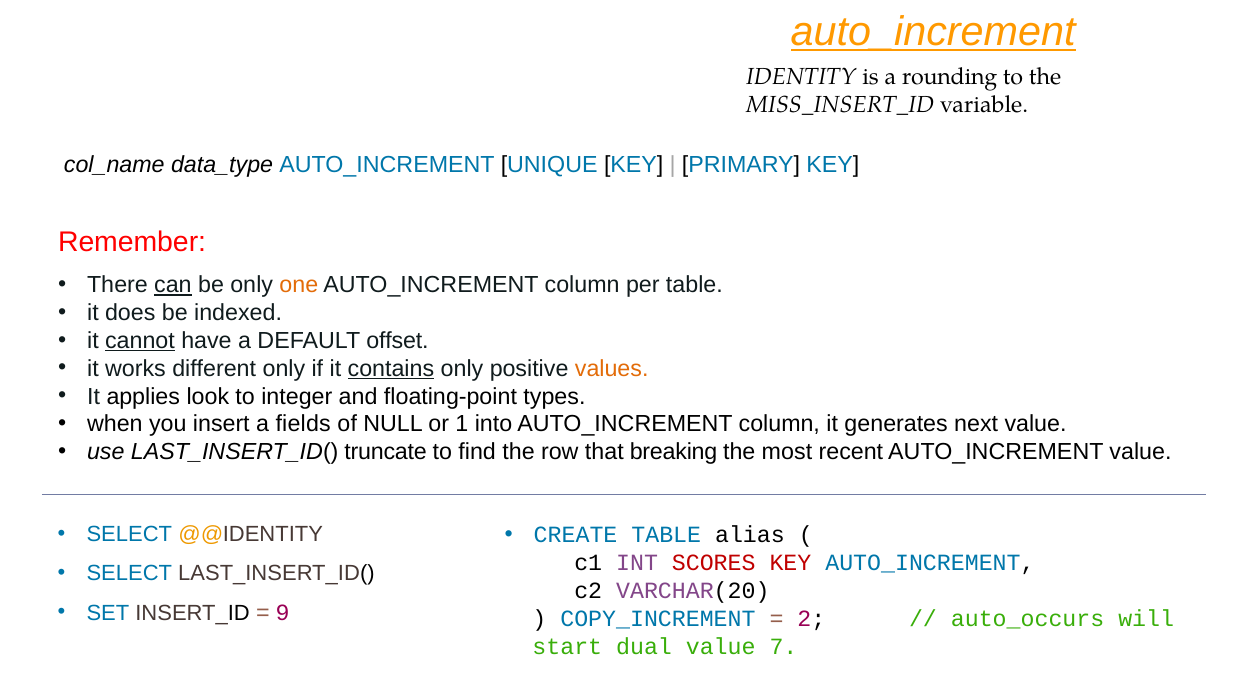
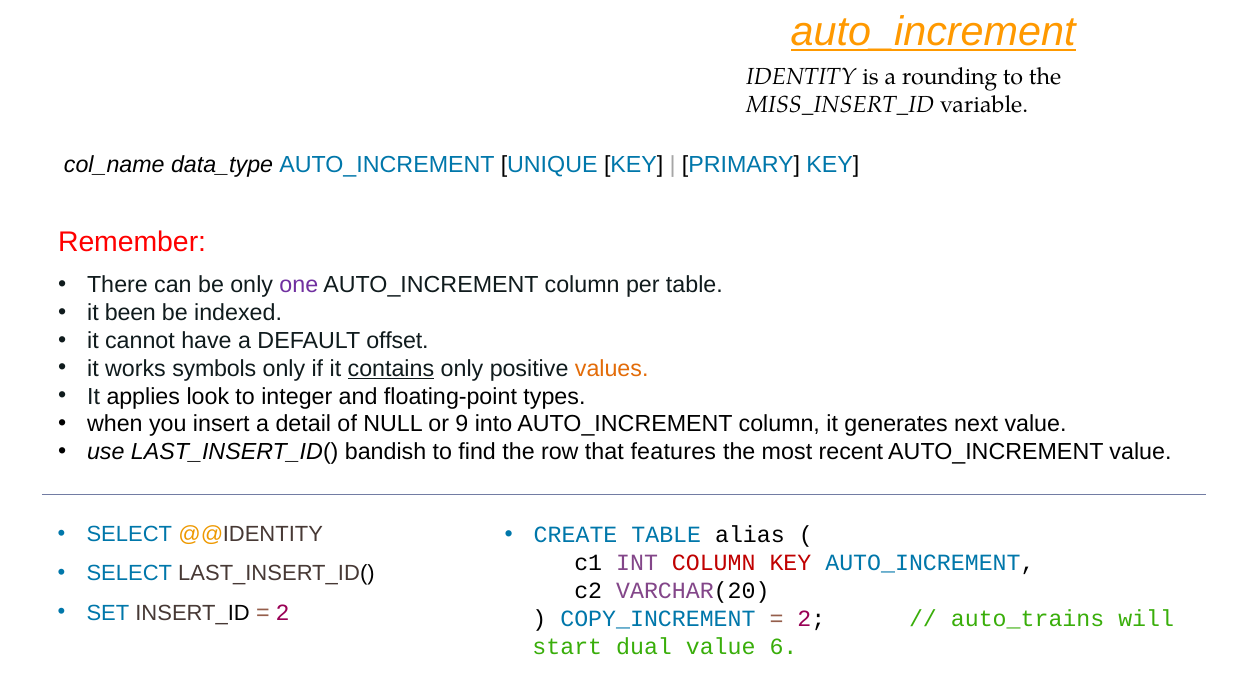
can underline: present -> none
one colour: orange -> purple
does: does -> been
cannot underline: present -> none
different: different -> symbols
fields: fields -> detail
1: 1 -> 9
truncate: truncate -> bandish
breaking: breaking -> features
INT SCORES: SCORES -> COLUMN
9 at (282, 613): 9 -> 2
auto_occurs: auto_occurs -> auto_trains
7: 7 -> 6
